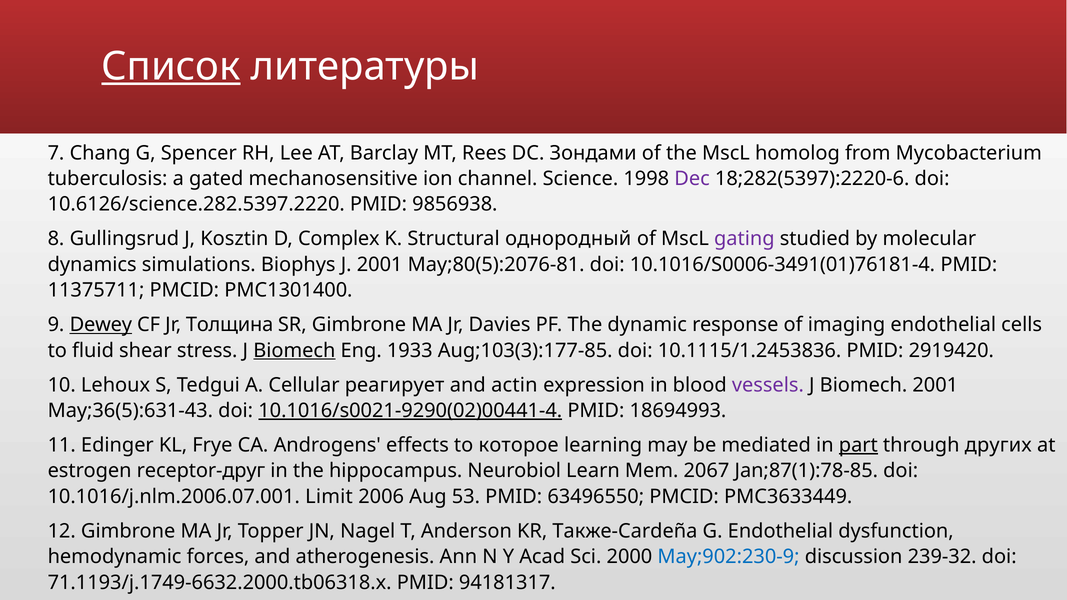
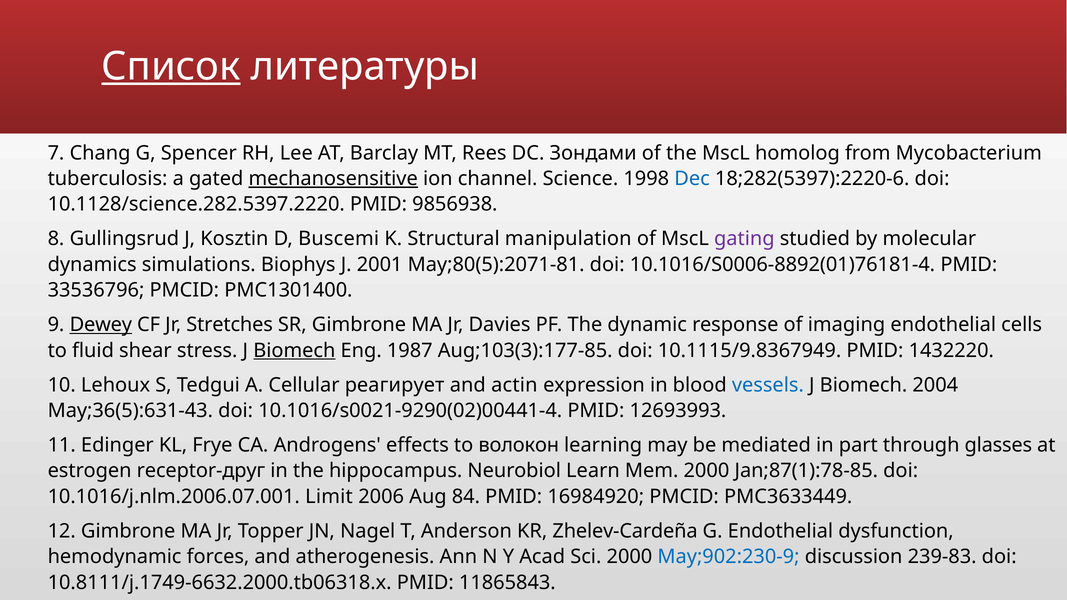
mechanosensitive underline: none -> present
Dec colour: purple -> blue
10.6126/science.282.5397.2220: 10.6126/science.282.5397.2220 -> 10.1128/science.282.5397.2220
Complex: Complex -> Buscemi
однородный: однородный -> manipulation
May;80(5):2076-81: May;80(5):2076-81 -> May;80(5):2071-81
10.1016/S0006-3491(01)76181-4: 10.1016/S0006-3491(01)76181-4 -> 10.1016/S0006-8892(01)76181-4
11375711: 11375711 -> 33536796
Толщина: Толщина -> Stretches
1933: 1933 -> 1987
10.1115/1.2453836: 10.1115/1.2453836 -> 10.1115/9.8367949
2919420: 2919420 -> 1432220
vessels colour: purple -> blue
Biomech 2001: 2001 -> 2004
10.1016/s0021-9290(02)00441-4 underline: present -> none
18694993: 18694993 -> 12693993
которое: которое -> волокон
part underline: present -> none
других: других -> glasses
Mem 2067: 2067 -> 2000
53: 53 -> 84
63496550: 63496550 -> 16984920
Также-Cardeña: Также-Cardeña -> Zhelev-Cardeña
239-32: 239-32 -> 239-83
71.1193/j.1749-6632.2000.tb06318.x: 71.1193/j.1749-6632.2000.tb06318.x -> 10.8111/j.1749-6632.2000.tb06318.x
94181317: 94181317 -> 11865843
